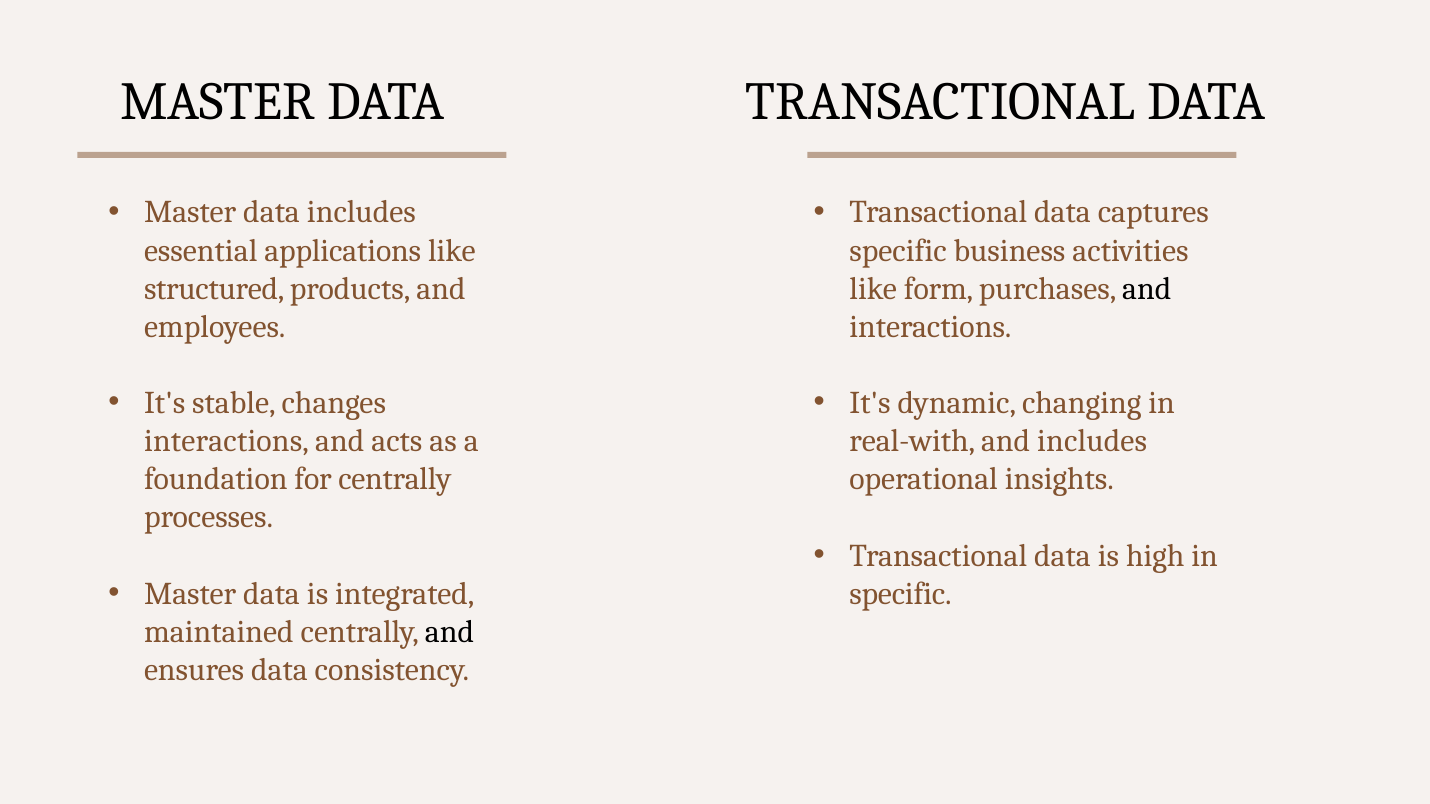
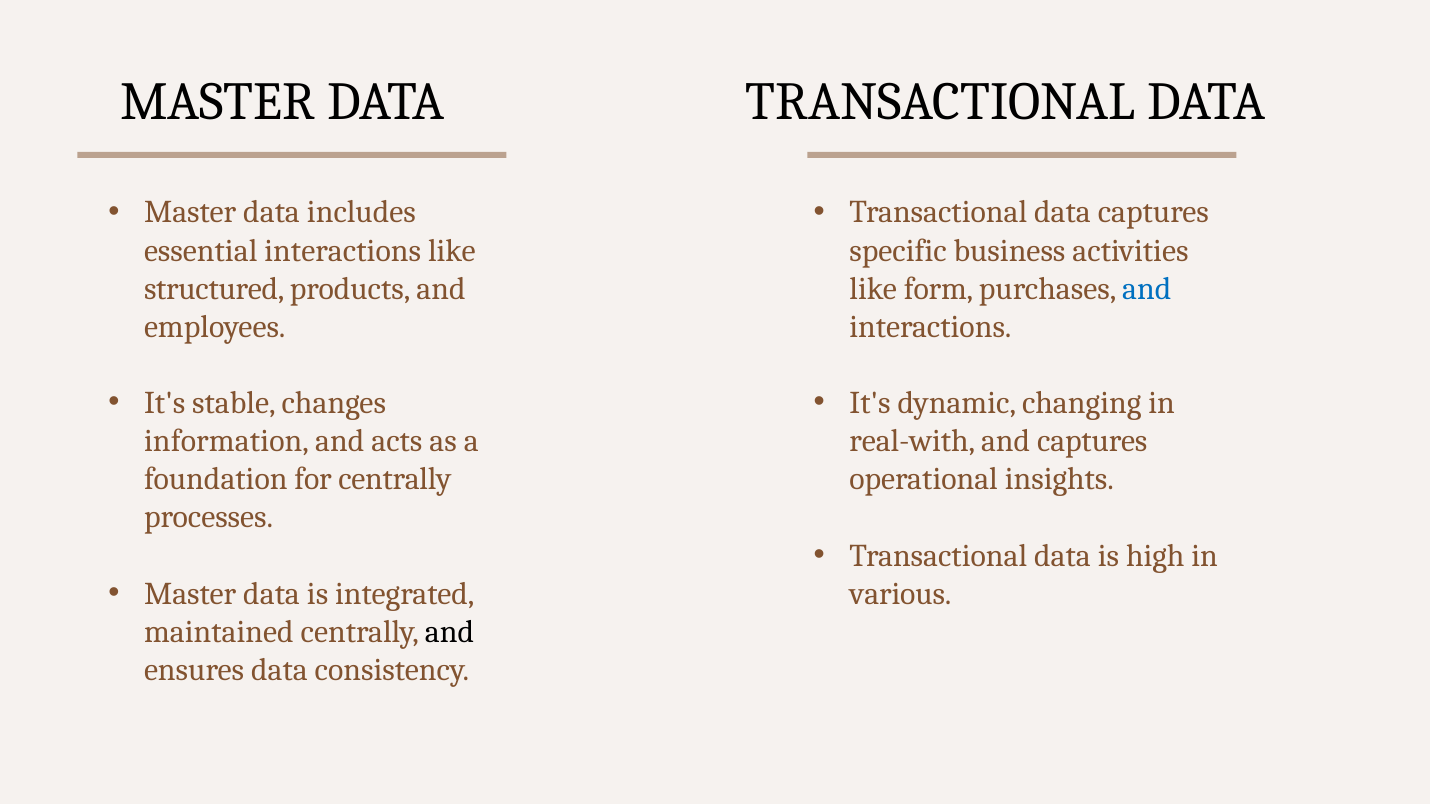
essential applications: applications -> interactions
and at (1147, 289) colour: black -> blue
interactions at (227, 441): interactions -> information
and includes: includes -> captures
specific at (901, 594): specific -> various
